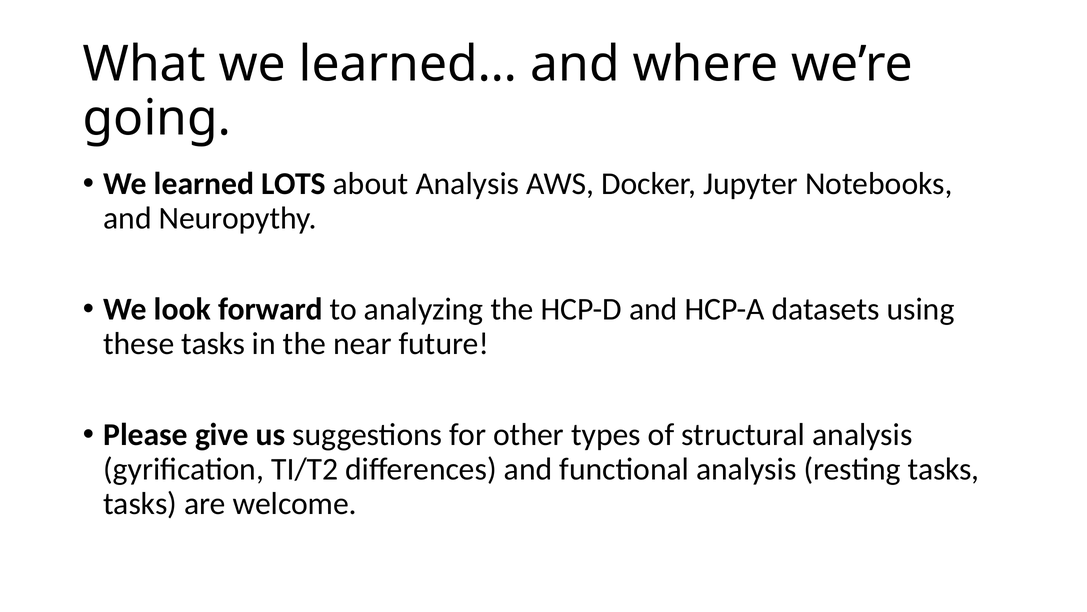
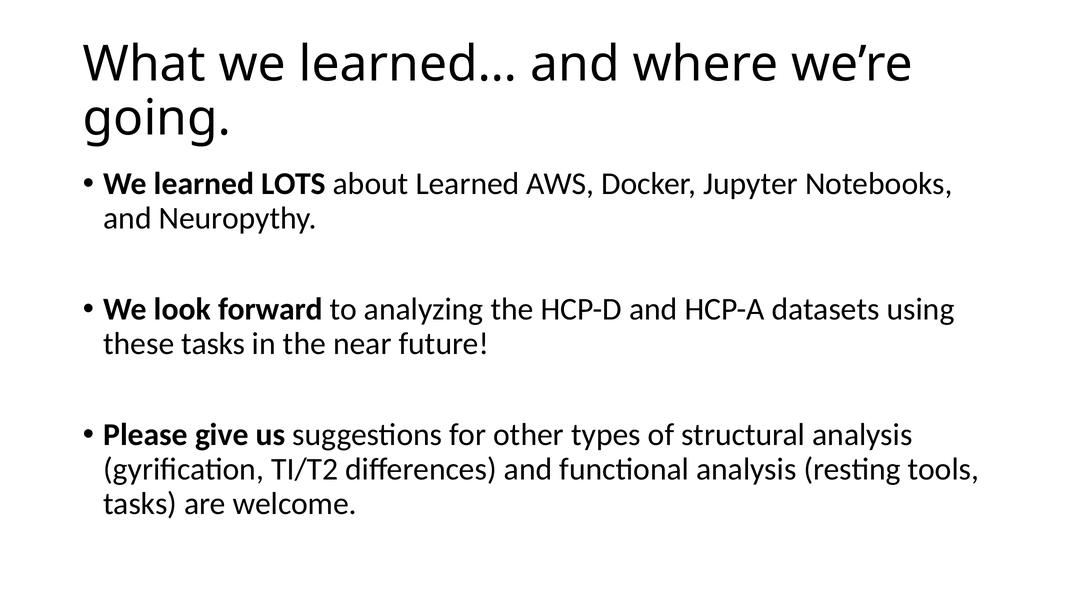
about Analysis: Analysis -> Learned
resting tasks: tasks -> tools
